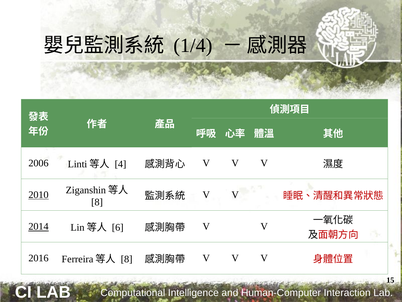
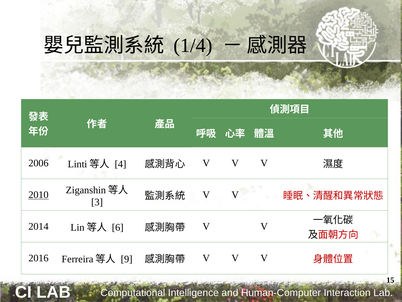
8 at (97, 202): 8 -> 3
2014 underline: present -> none
8 at (127, 259): 8 -> 9
